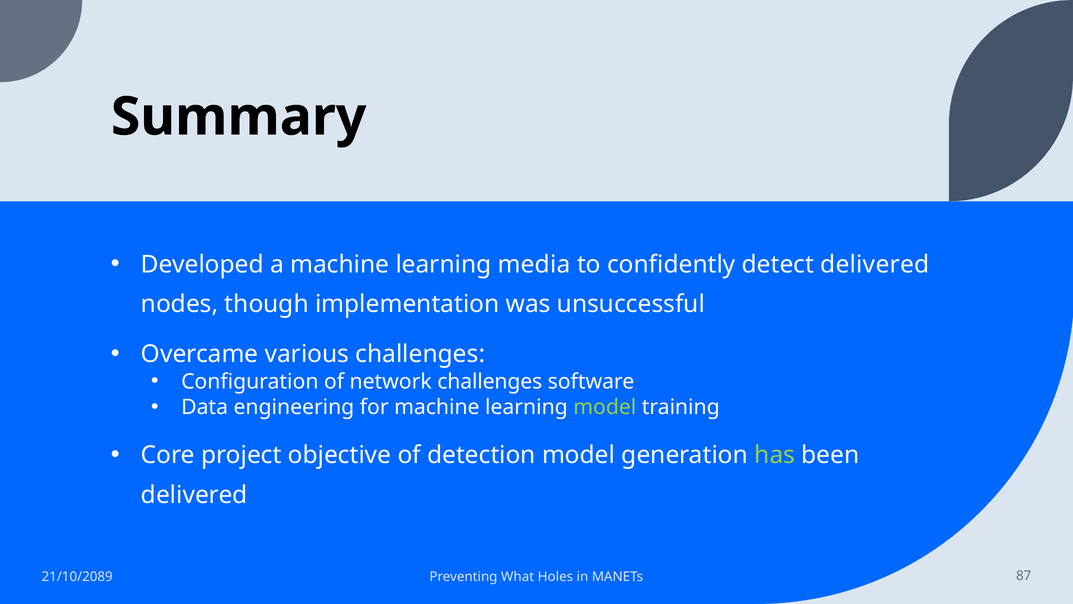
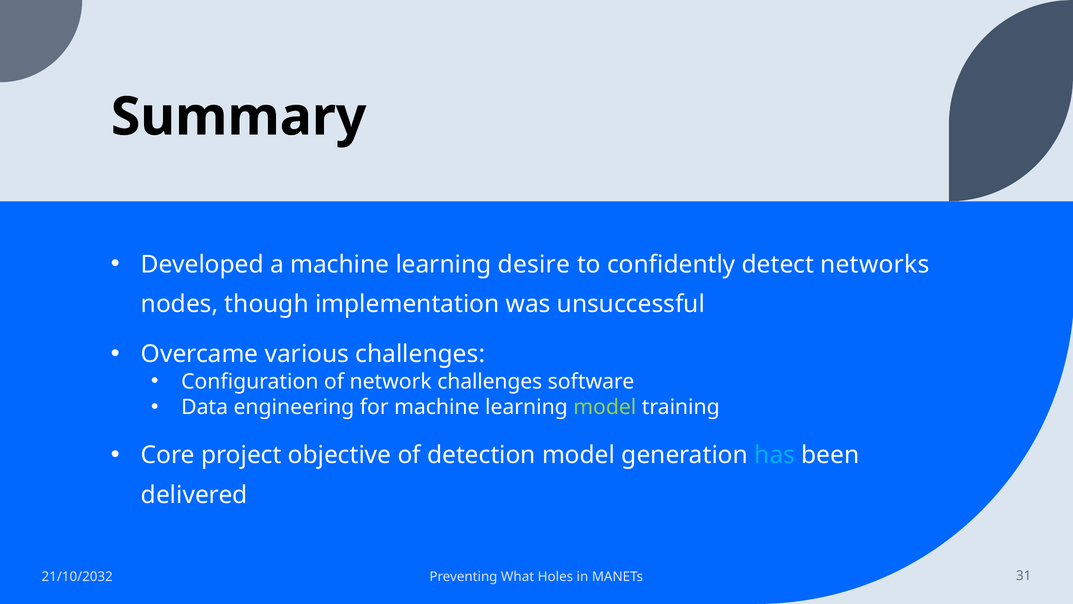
media: media -> desire
detect delivered: delivered -> networks
has colour: light green -> light blue
21/10/2089: 21/10/2089 -> 21/10/2032
87: 87 -> 31
